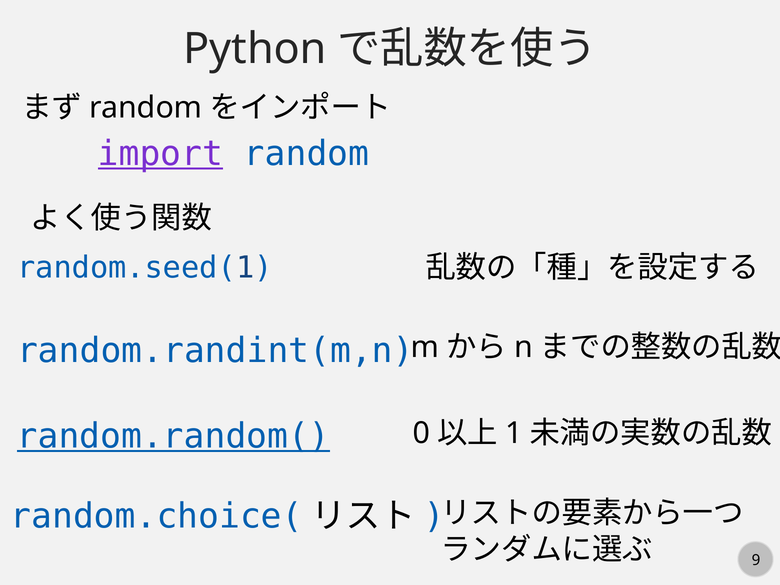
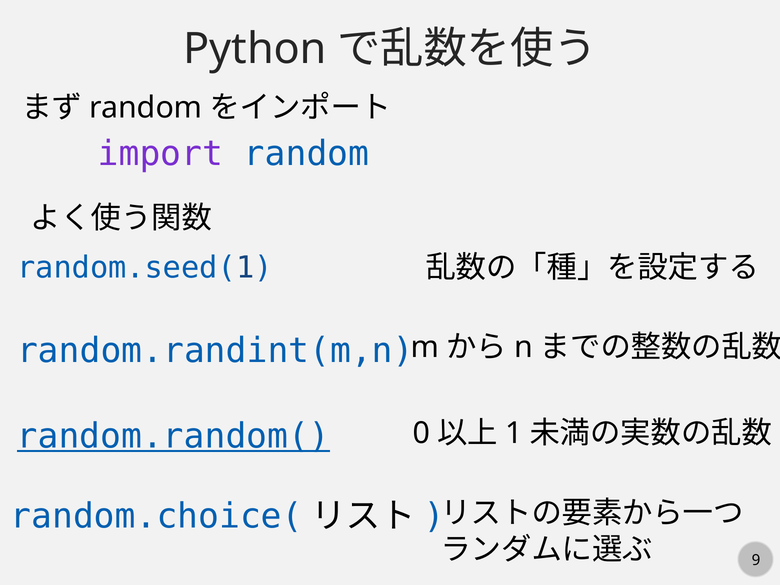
import underline: present -> none
